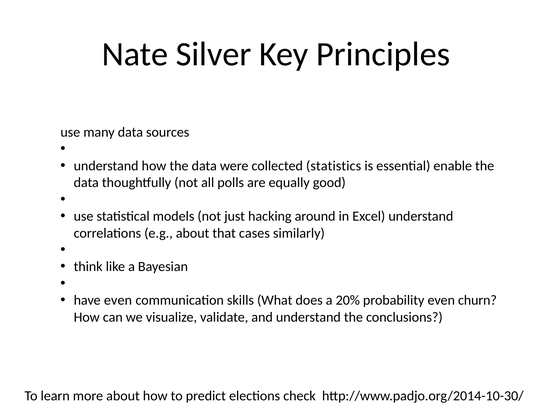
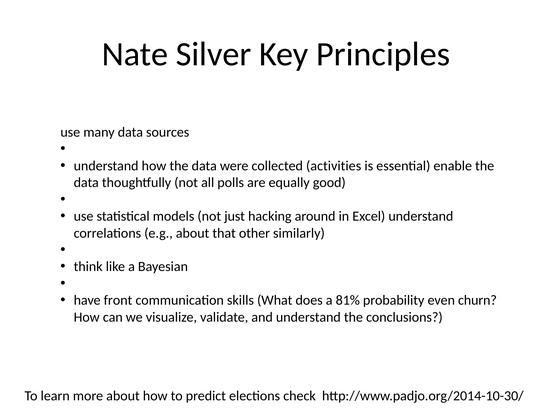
statistics: statistics -> activities
cases: cases -> other
have even: even -> front
20%: 20% -> 81%
